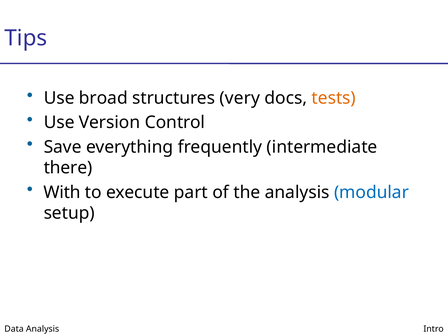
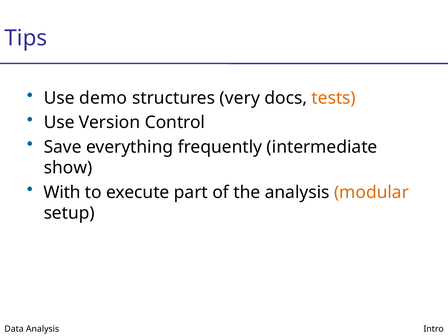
broad: broad -> demo
there: there -> show
modular colour: blue -> orange
